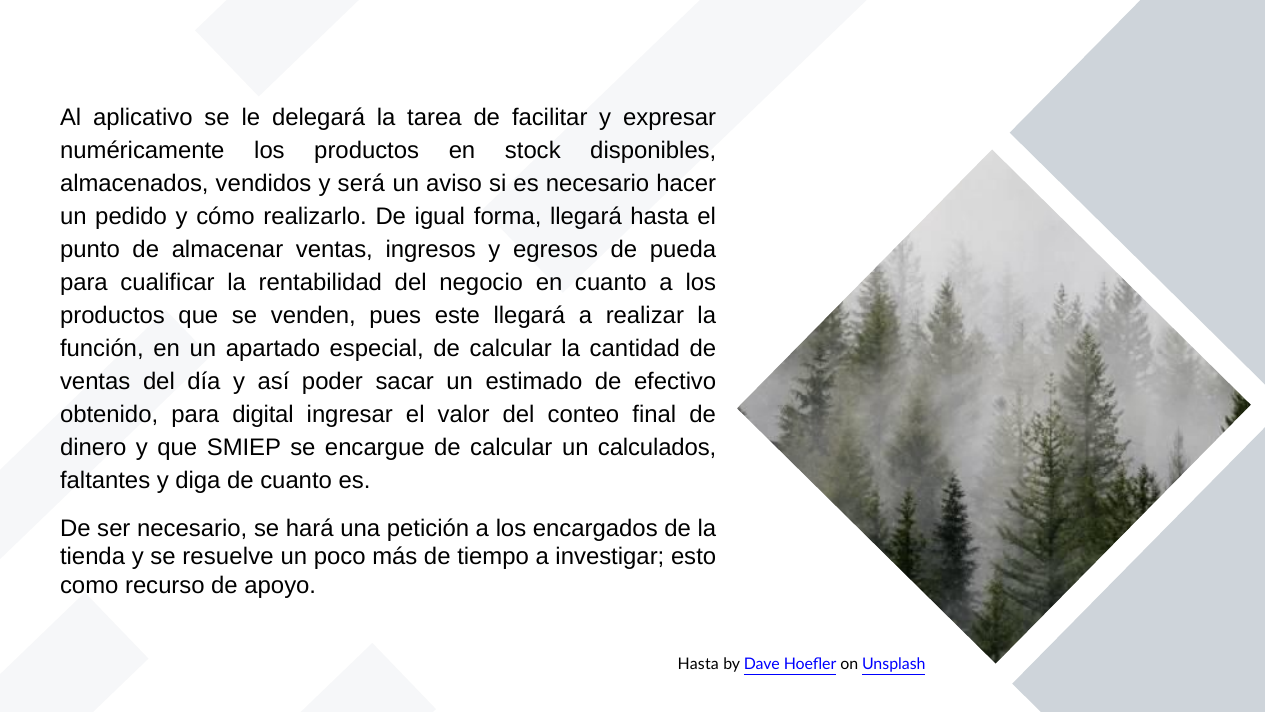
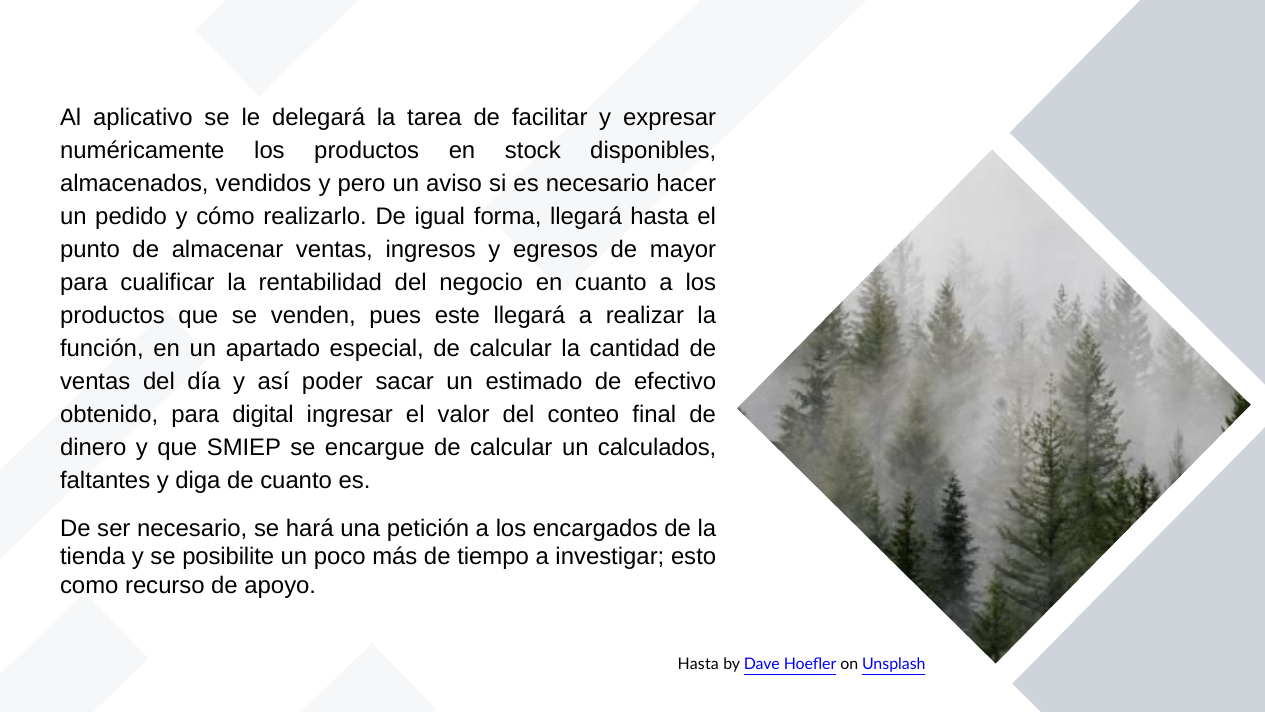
será: será -> pero
pueda: pueda -> mayor
resuelve: resuelve -> posibilite
